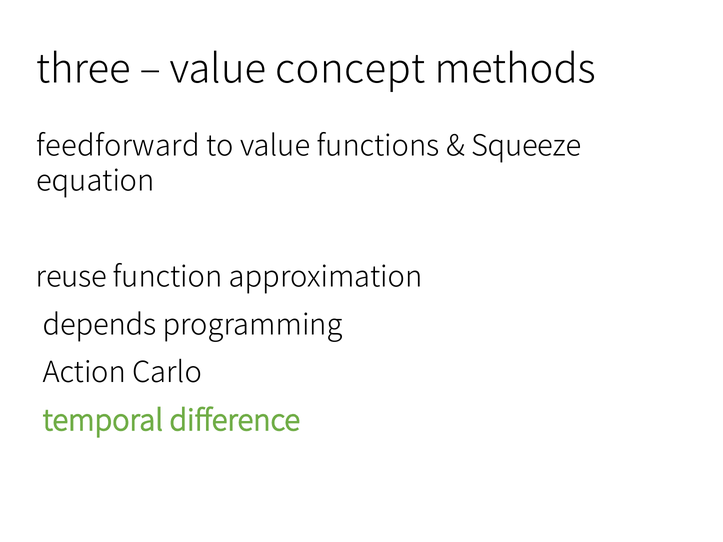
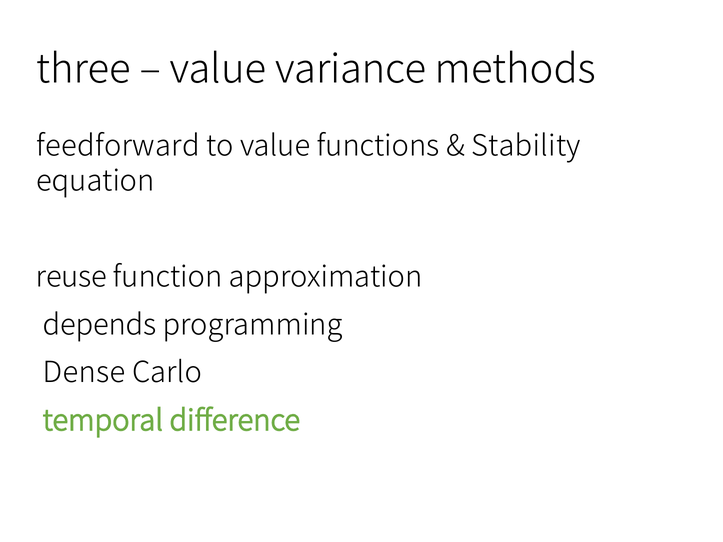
concept: concept -> variance
Squeeze: Squeeze -> Stability
Action: Action -> Dense
